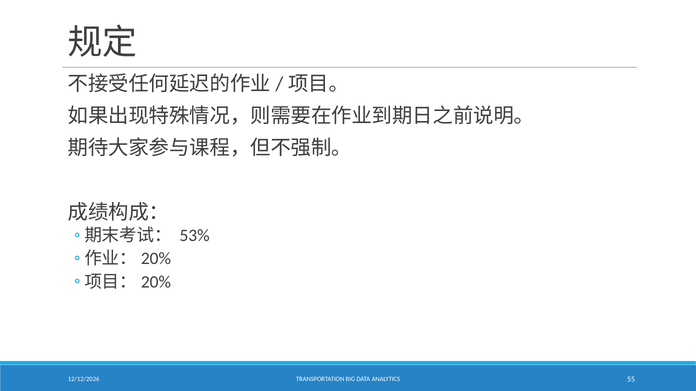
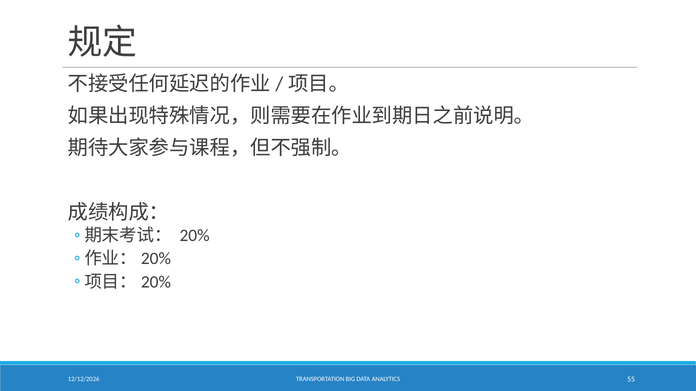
53%: 53% -> 20%
